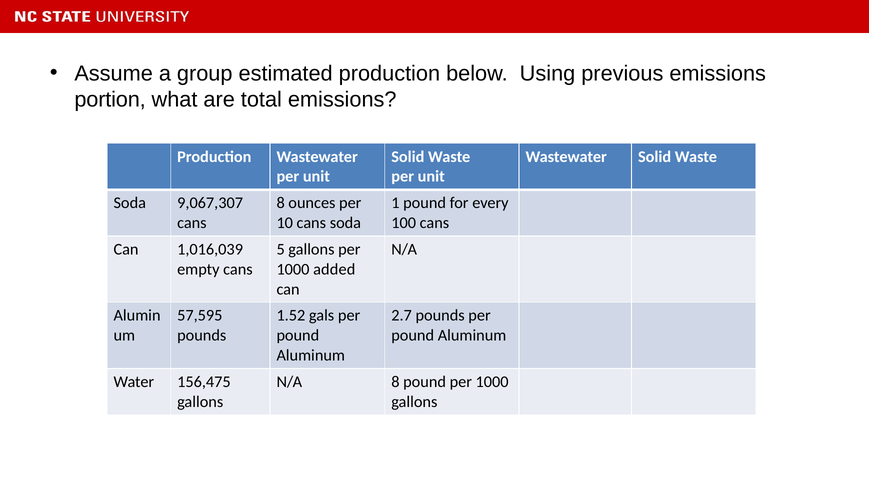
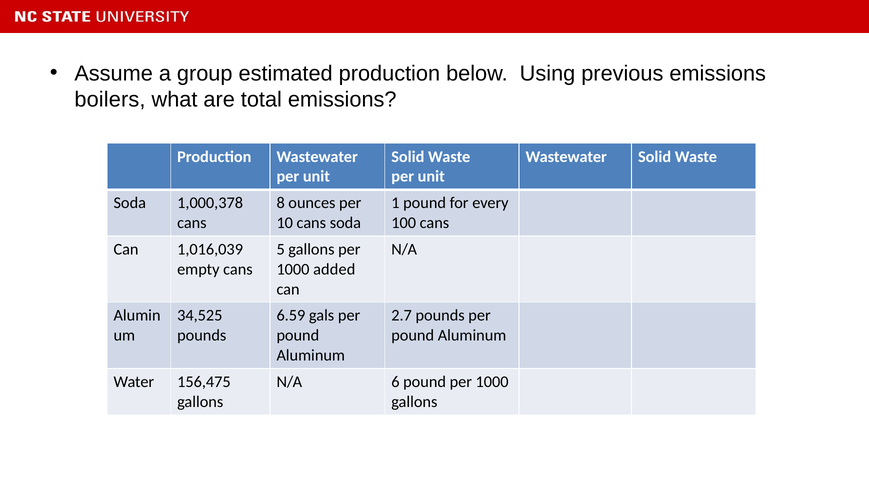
portion: portion -> boilers
9,067,307: 9,067,307 -> 1,000,378
57,595: 57,595 -> 34,525
1.52: 1.52 -> 6.59
N/A 8: 8 -> 6
